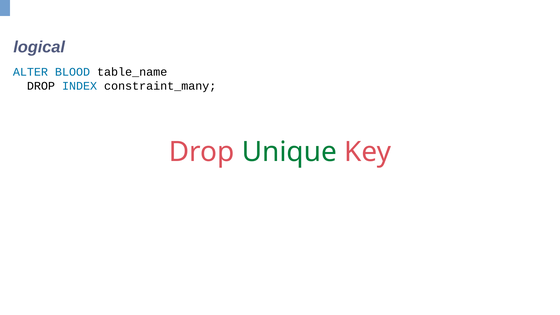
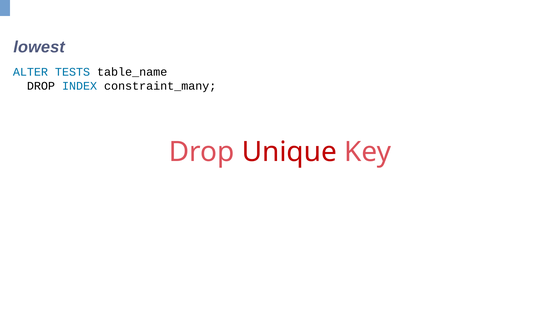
logical: logical -> lowest
BLOOD: BLOOD -> TESTS
Unique colour: green -> red
